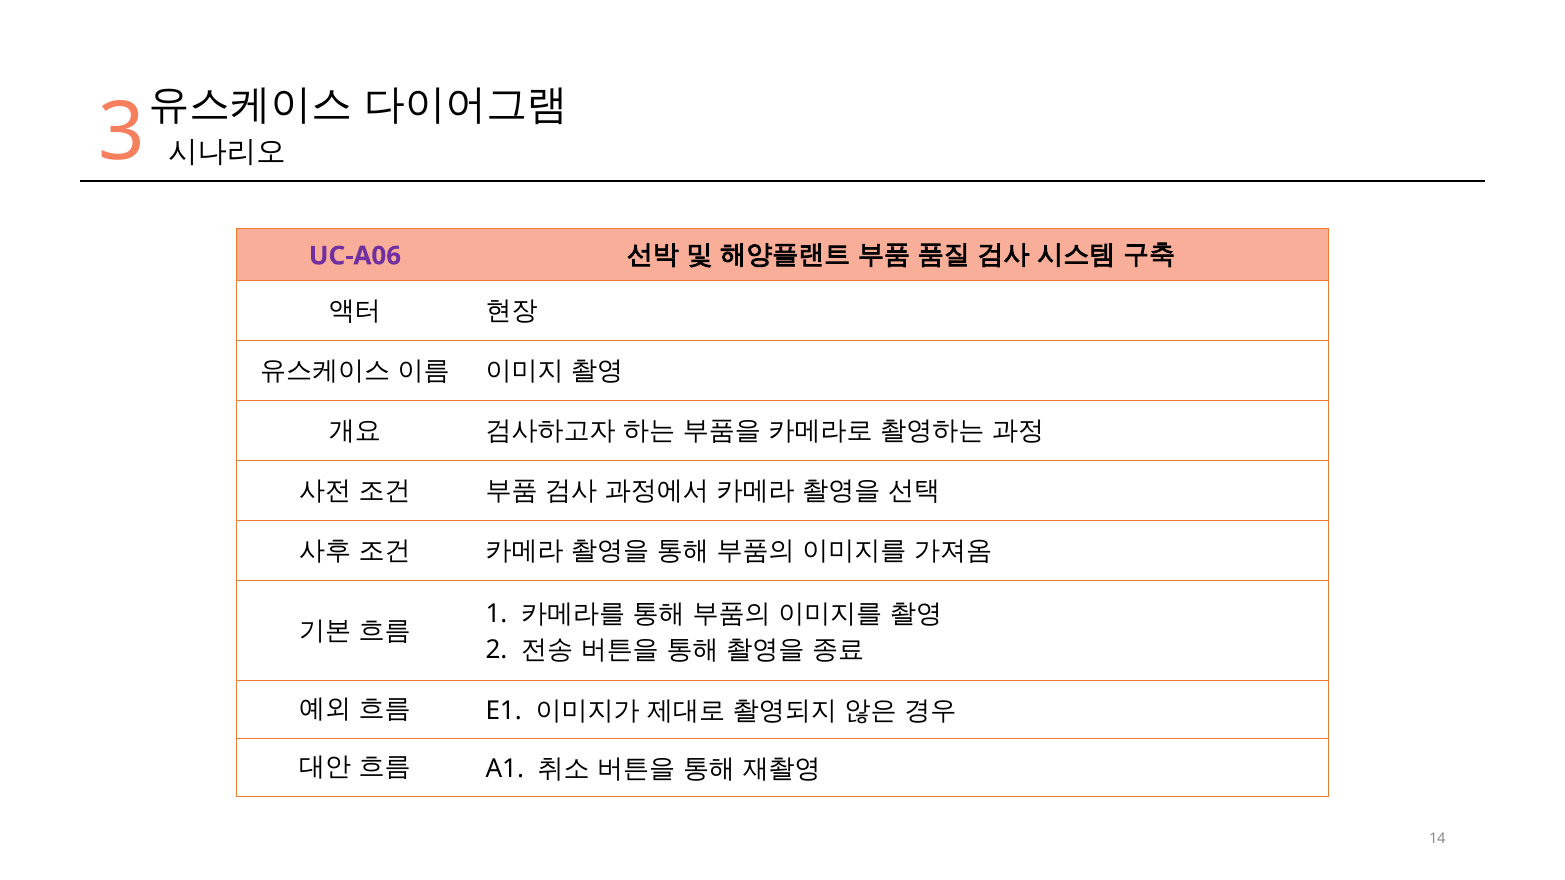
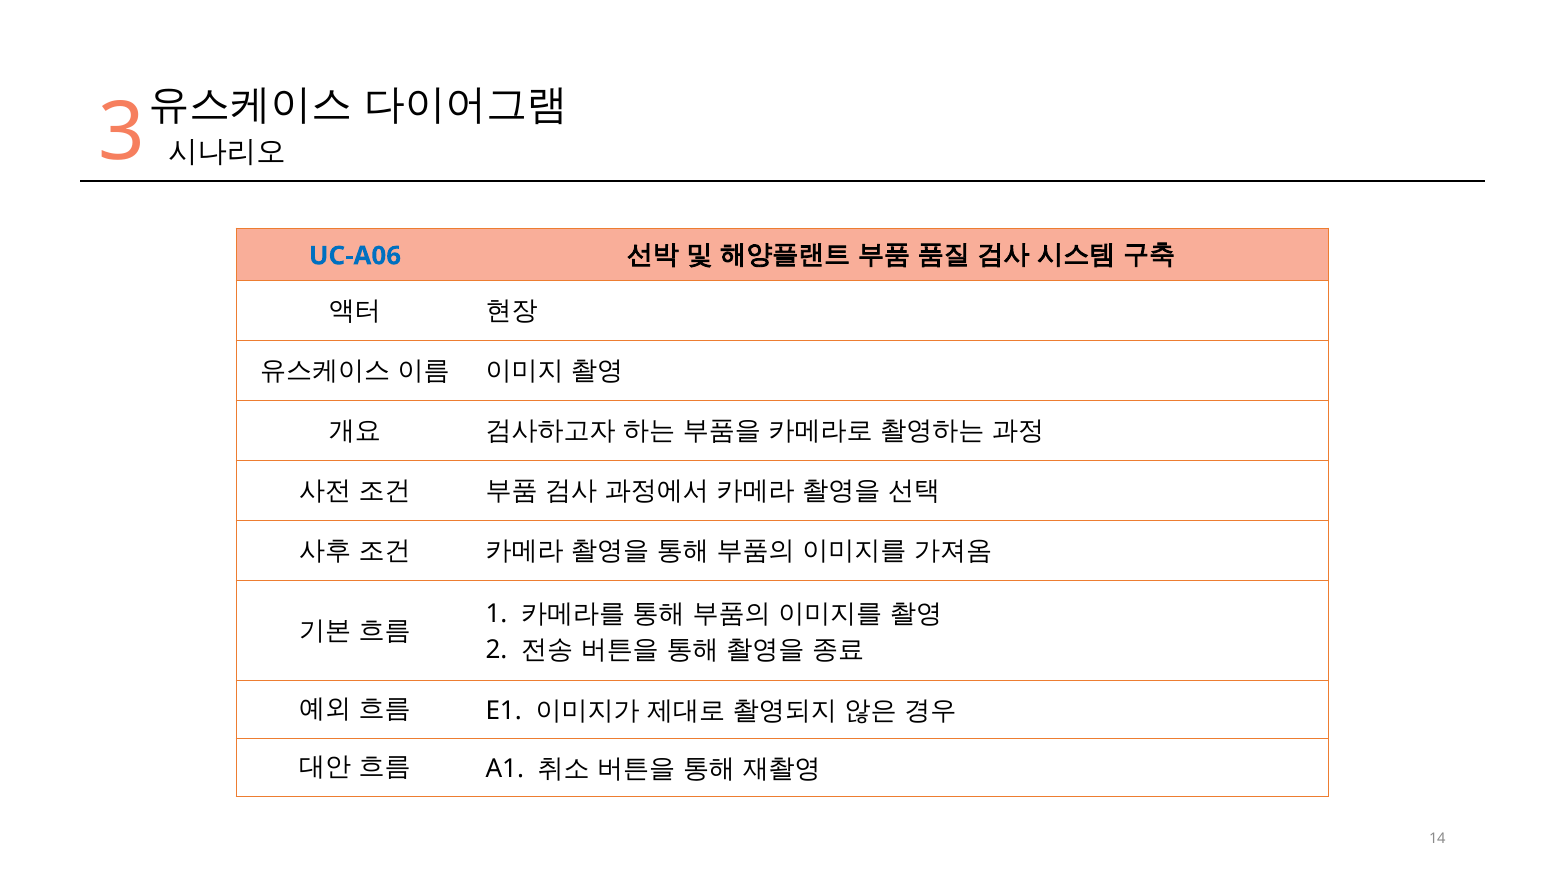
UC-A06 colour: purple -> blue
